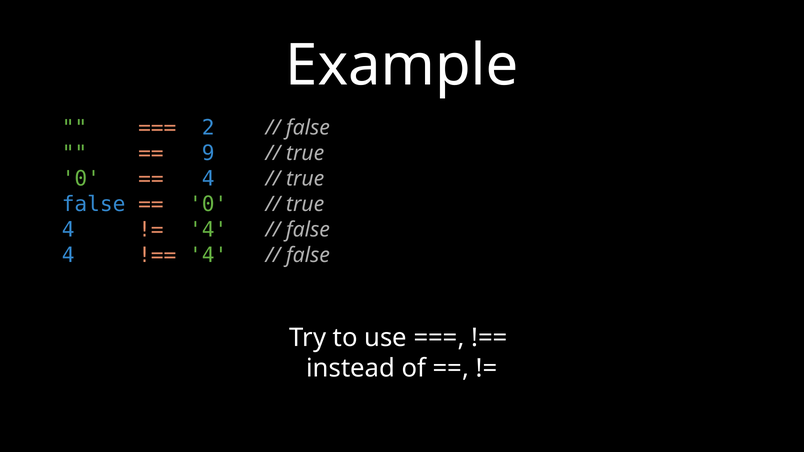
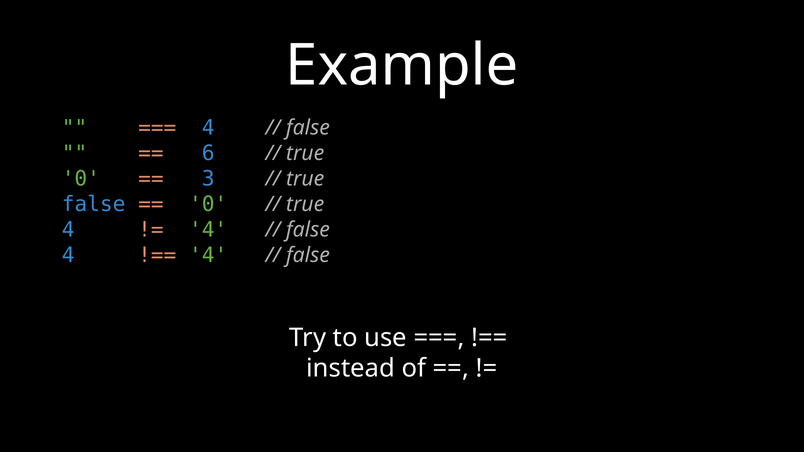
2 at (208, 128): 2 -> 4
9: 9 -> 6
4 at (208, 179): 4 -> 3
